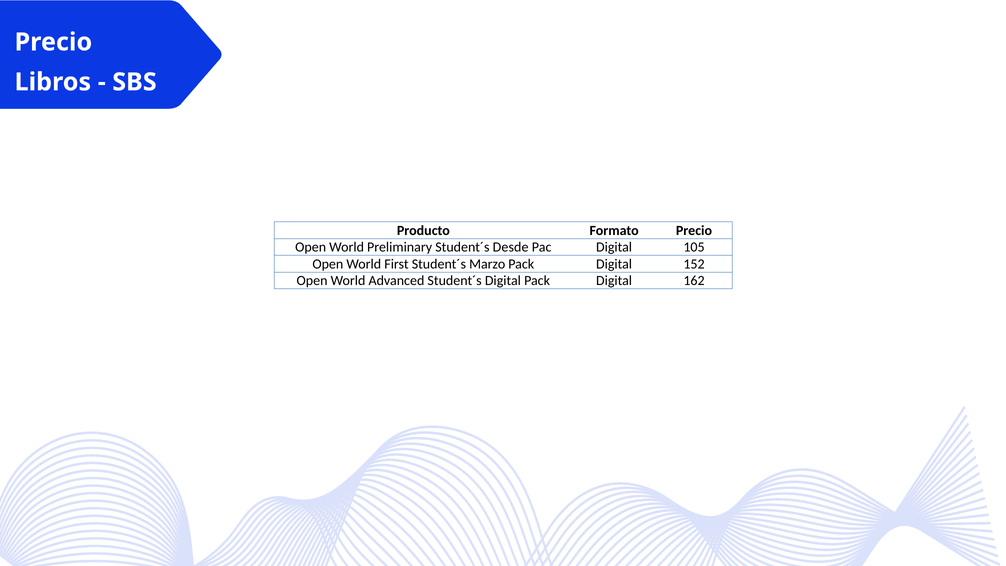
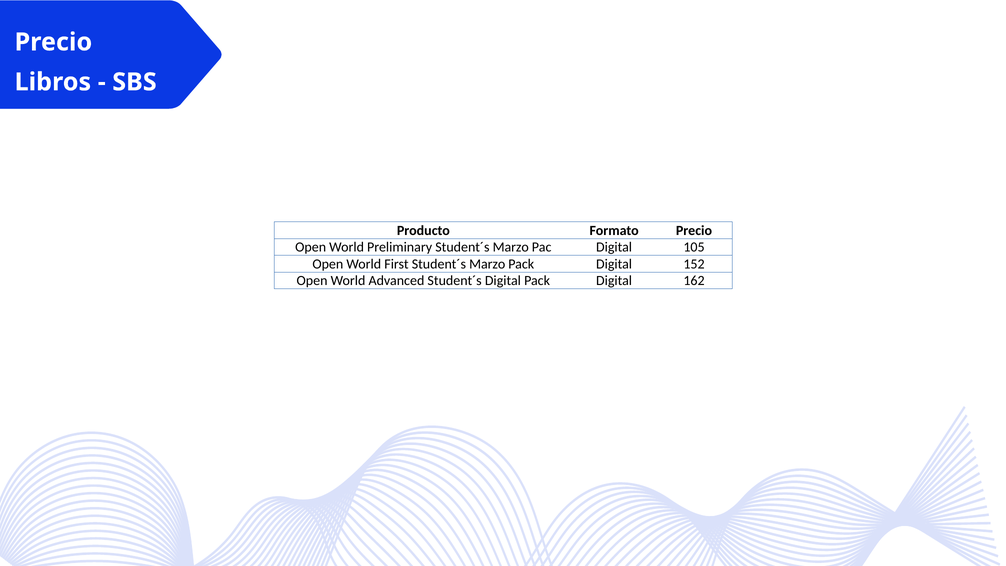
Preliminary Student´s Desde: Desde -> Marzo
